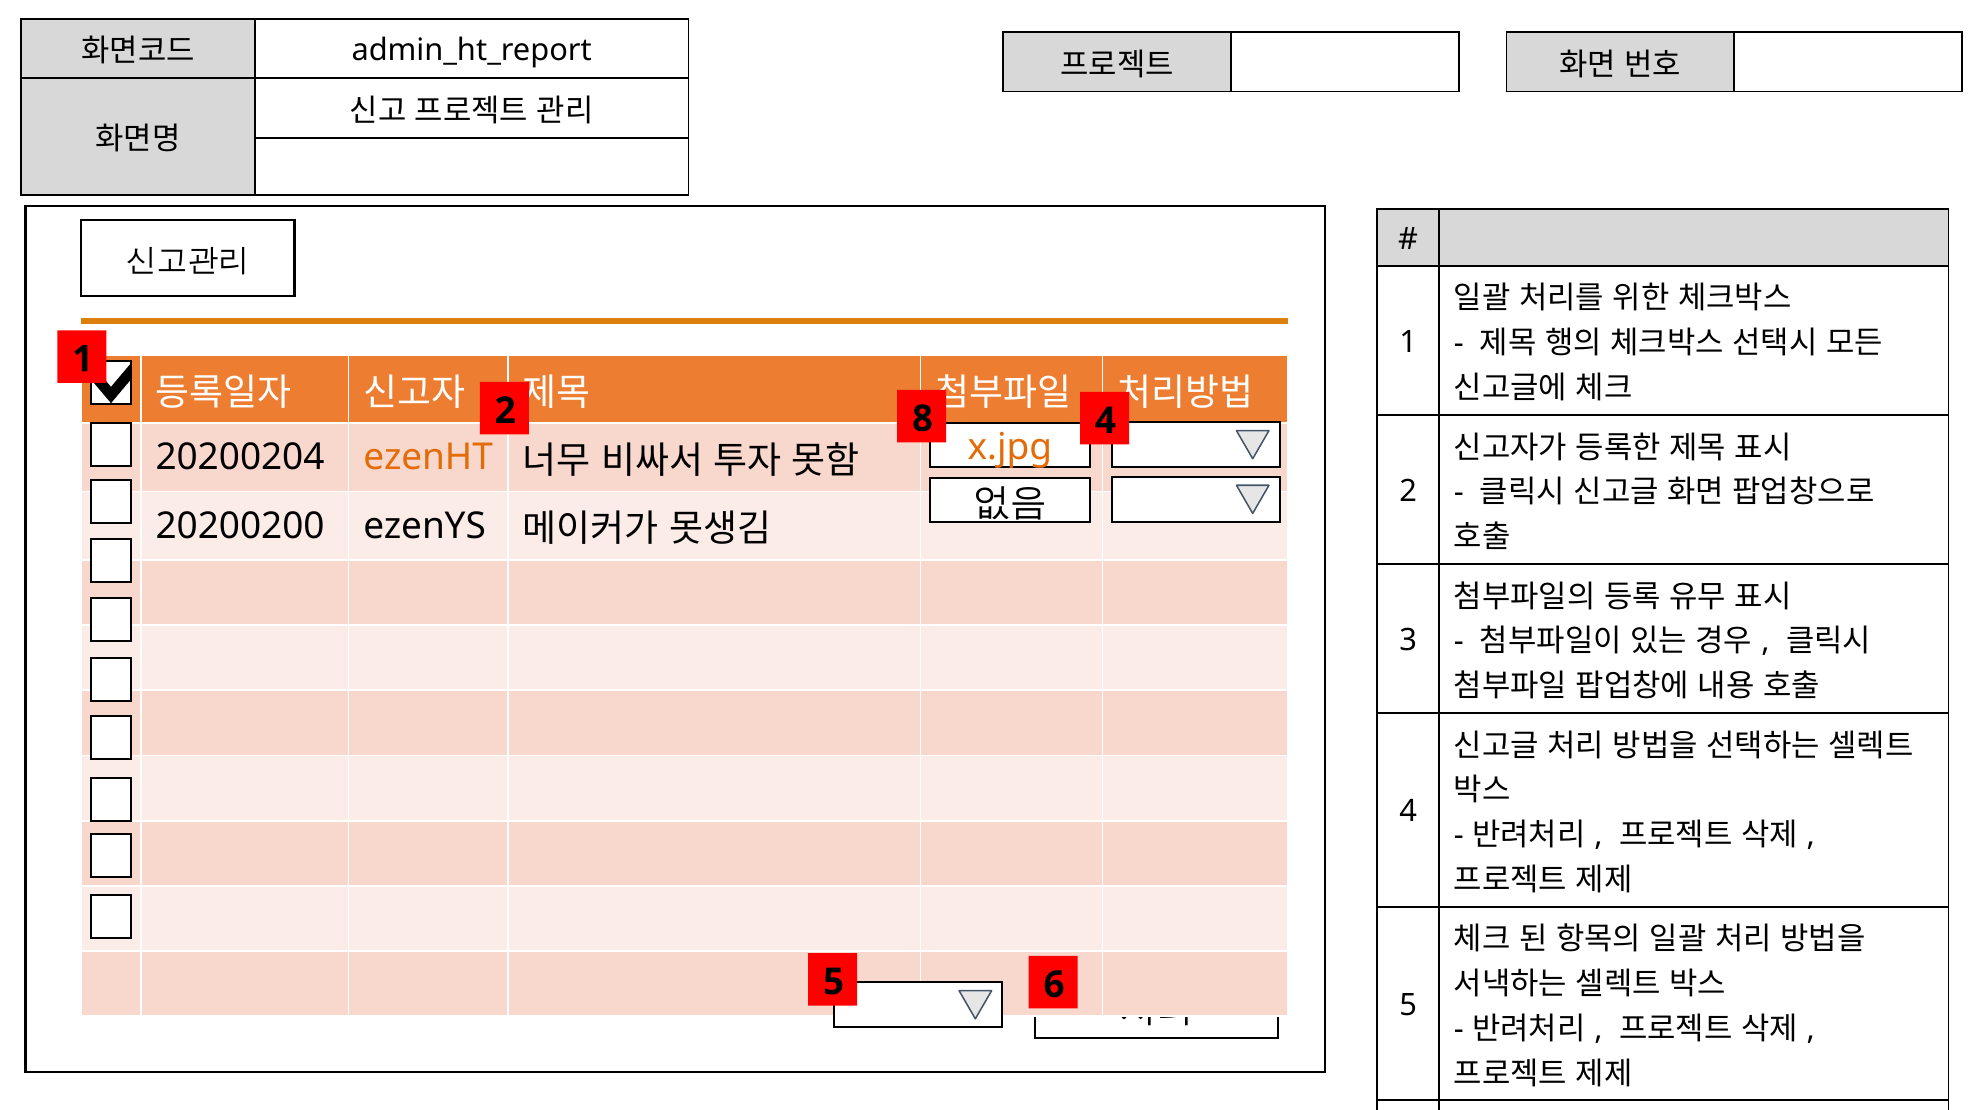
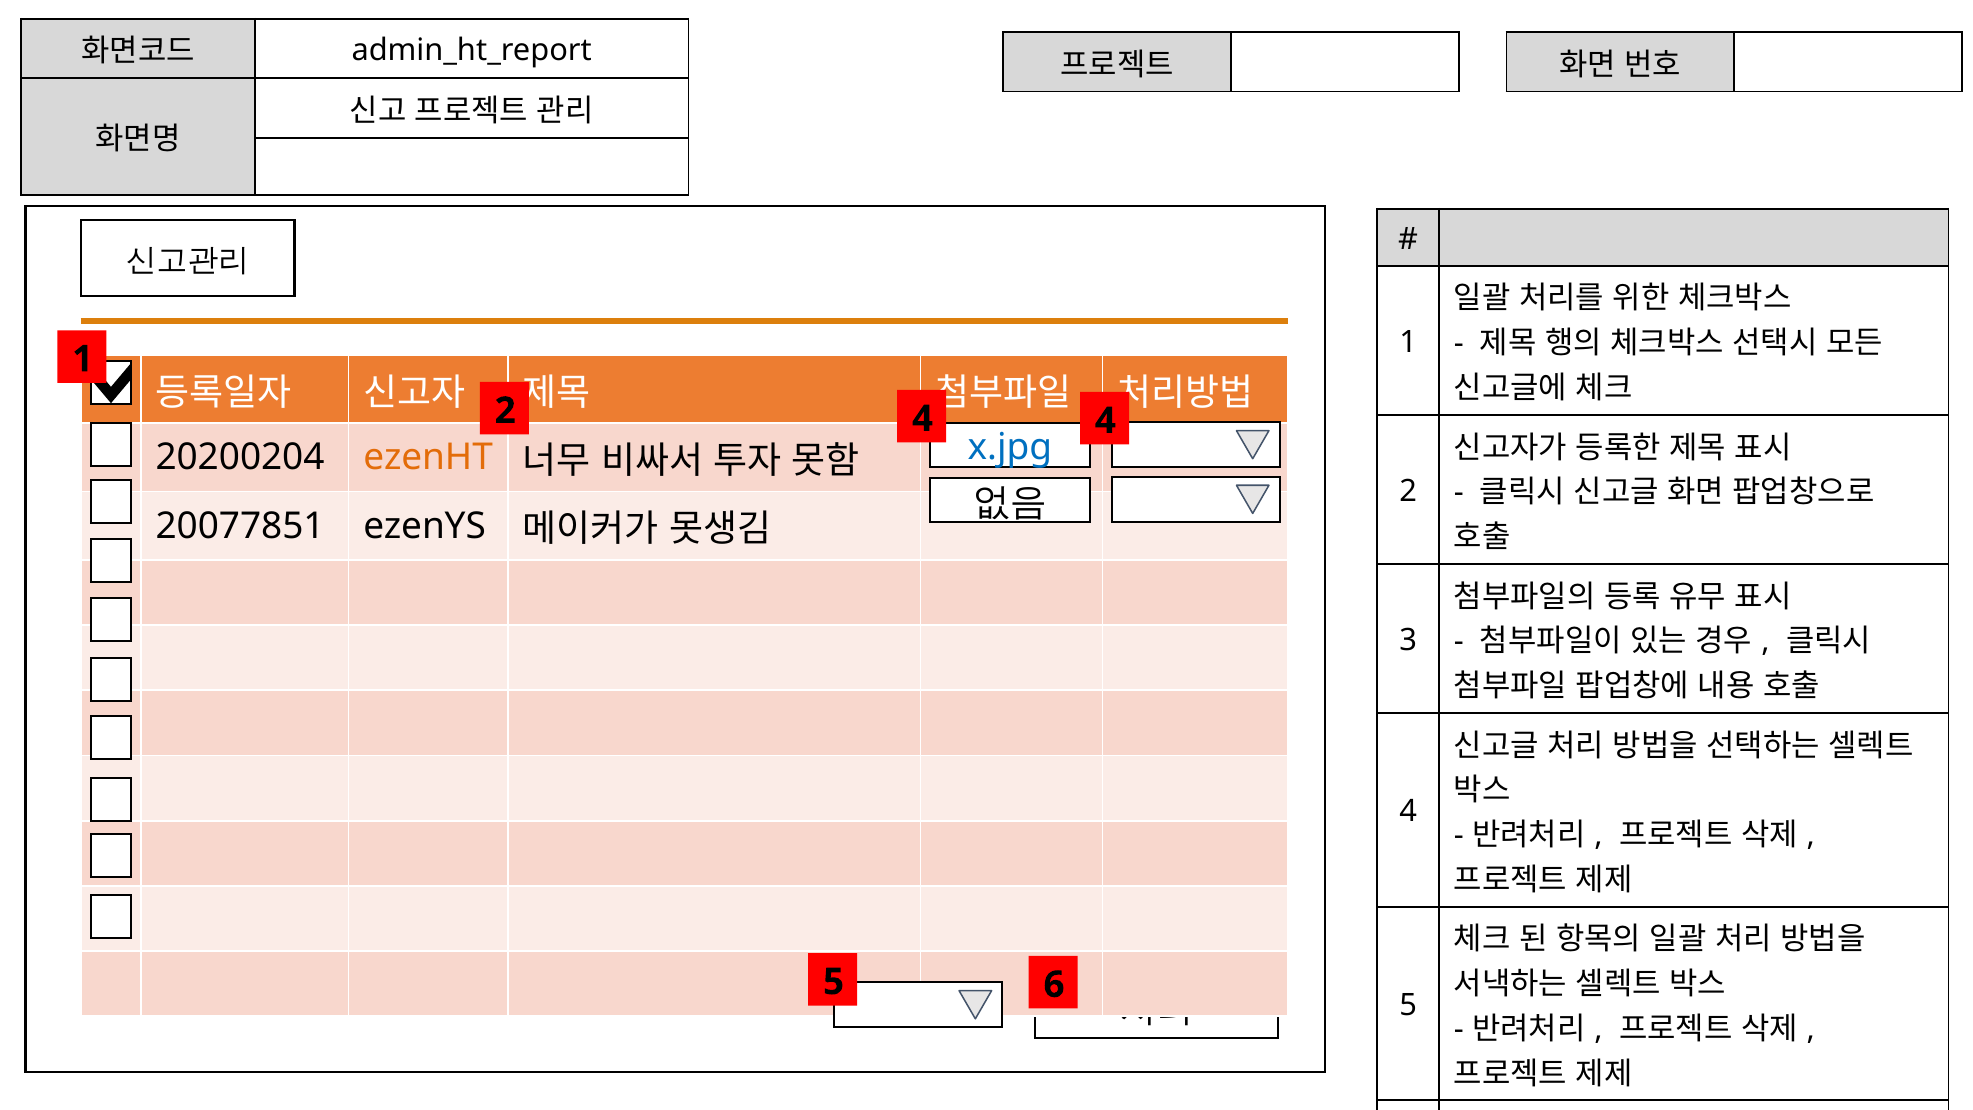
2 8: 8 -> 4
x.jpg colour: orange -> blue
20200200: 20200200 -> 20077851
